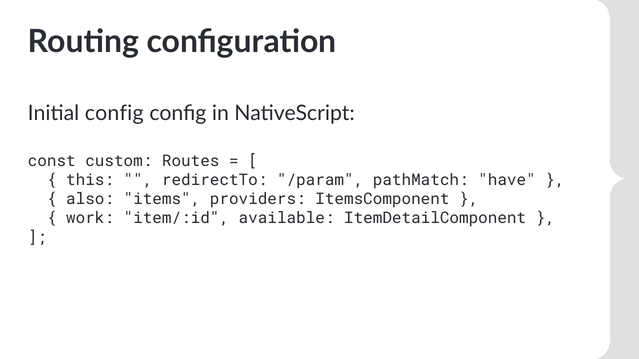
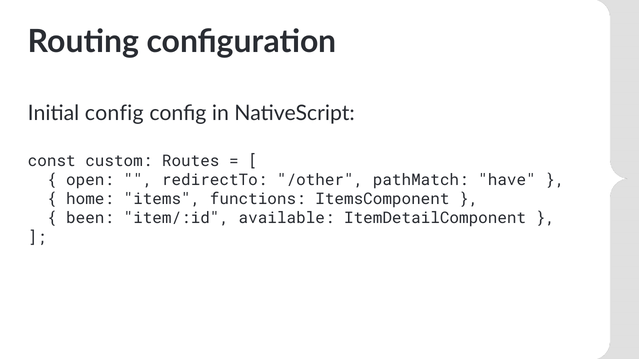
this: this -> open
/param: /param -> /other
also: also -> home
providers: providers -> functions
work: work -> been
